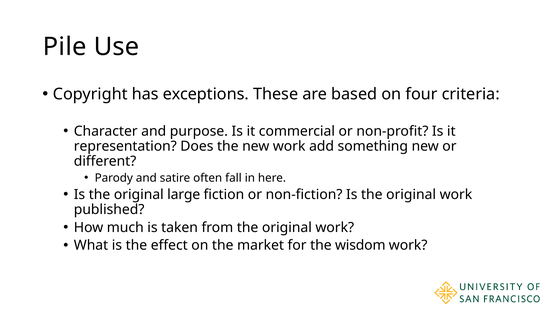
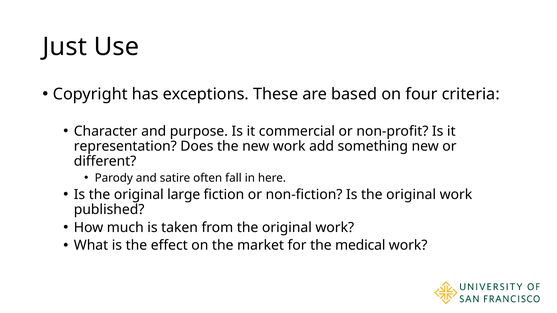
Pile: Pile -> Just
wisdom: wisdom -> medical
